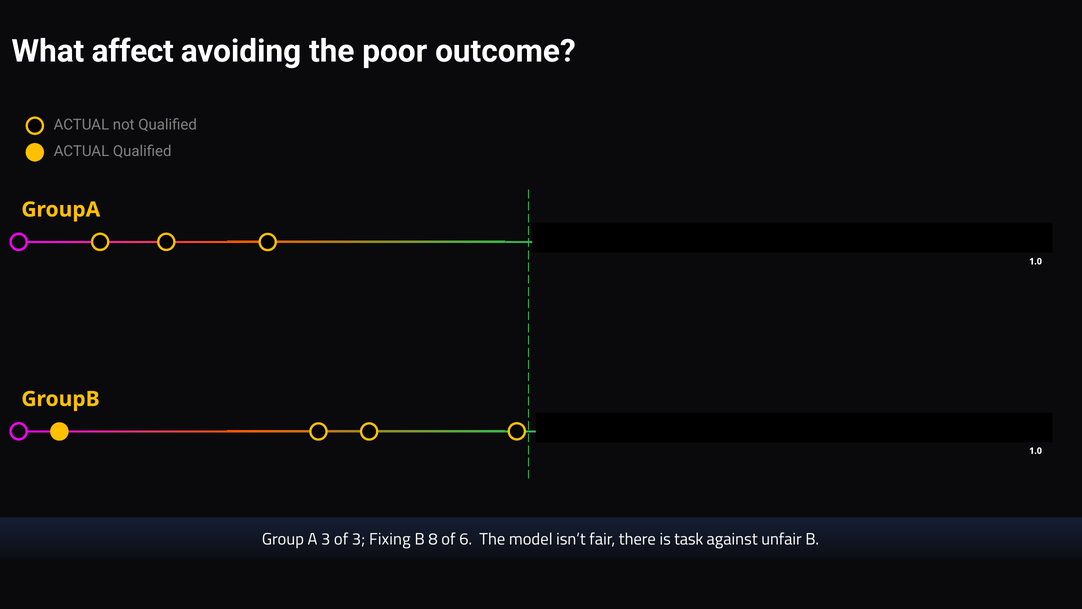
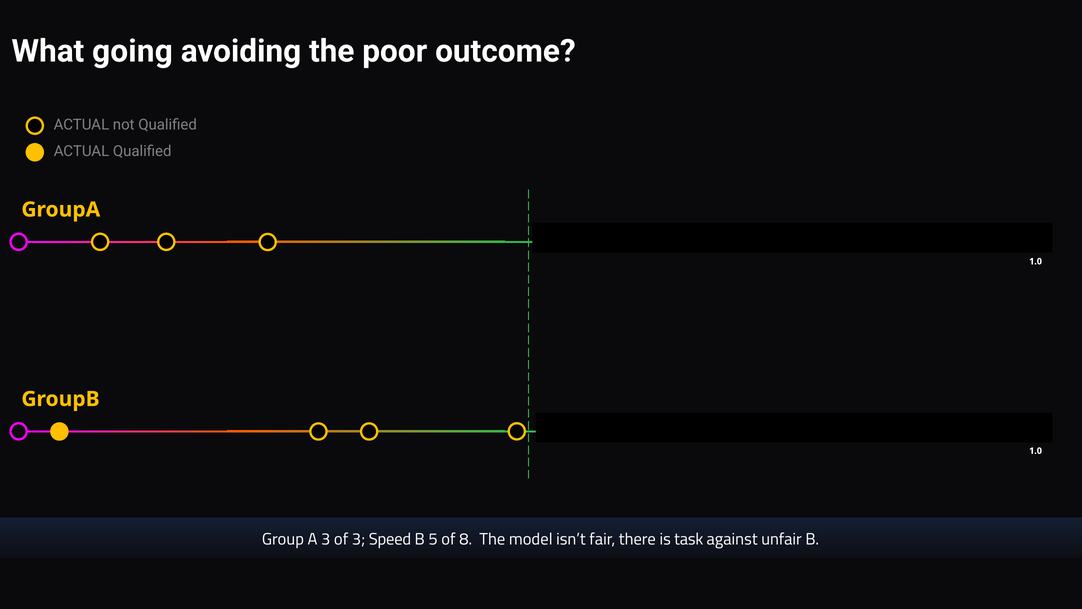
affect: affect -> going
Fixing: Fixing -> Speed
8: 8 -> 5
6: 6 -> 8
